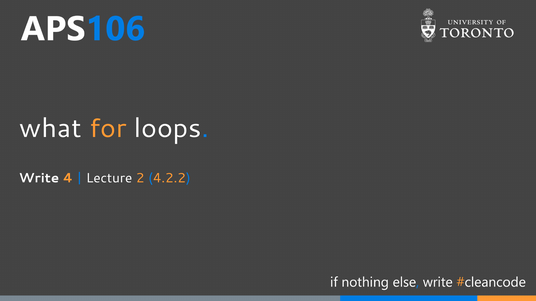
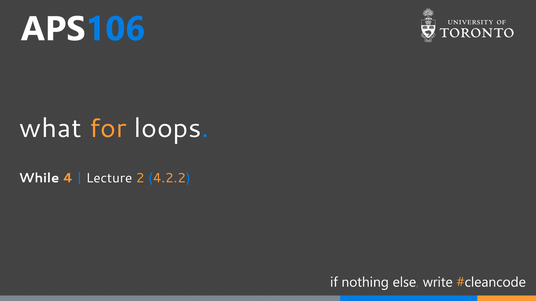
Write: Write -> While
